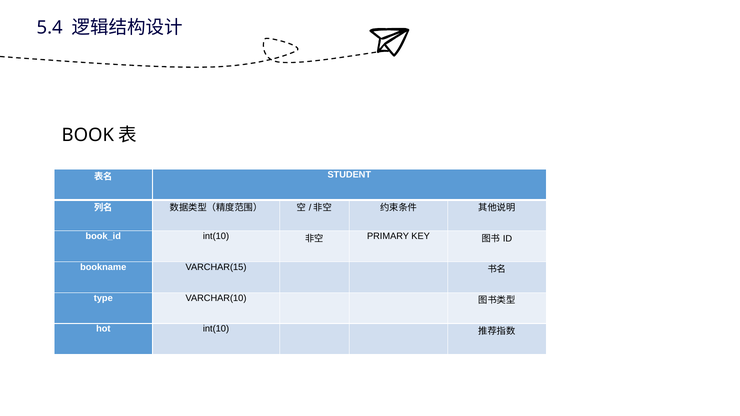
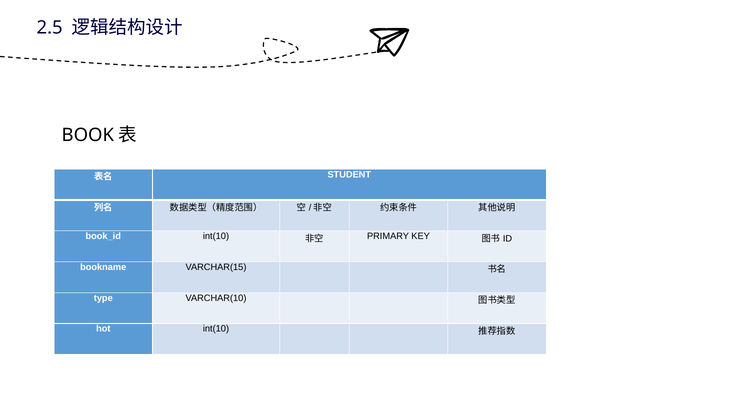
5.4: 5.4 -> 2.5
